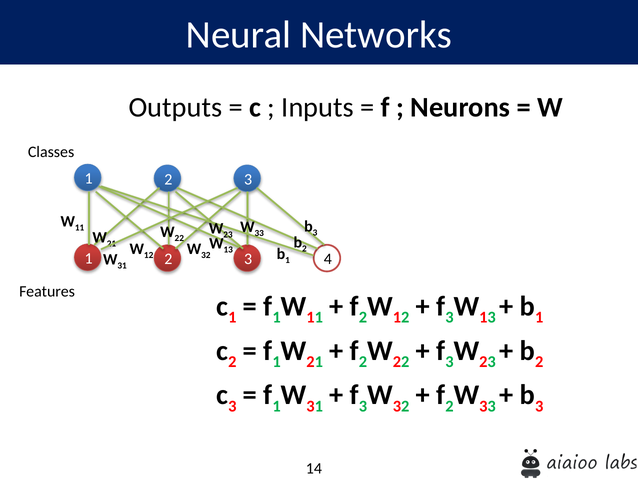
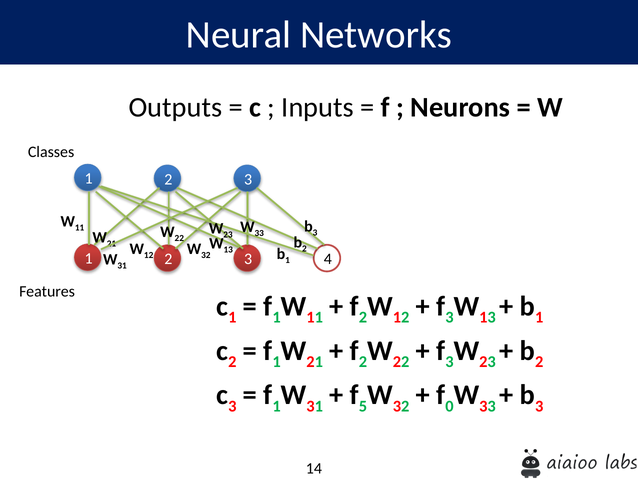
3 at (363, 406): 3 -> 5
2 at (449, 406): 2 -> 0
